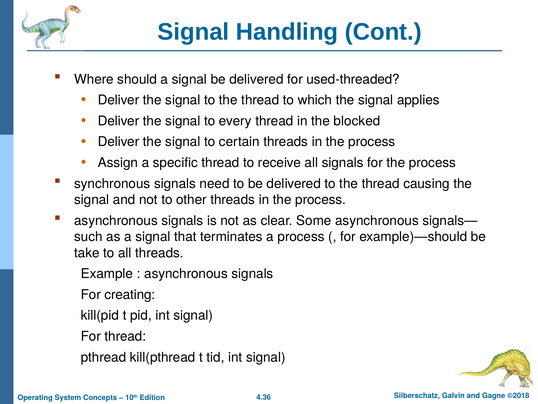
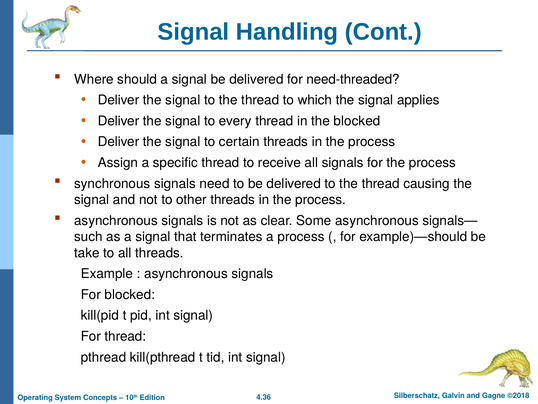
used-threaded: used-threaded -> need-threaded
For creating: creating -> blocked
